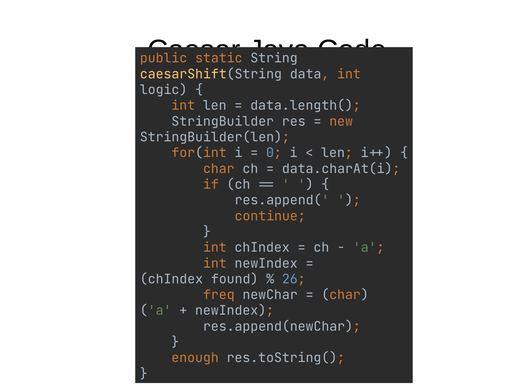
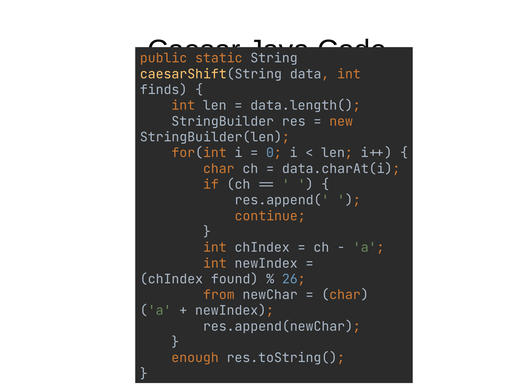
logic: logic -> finds
freq: freq -> from
